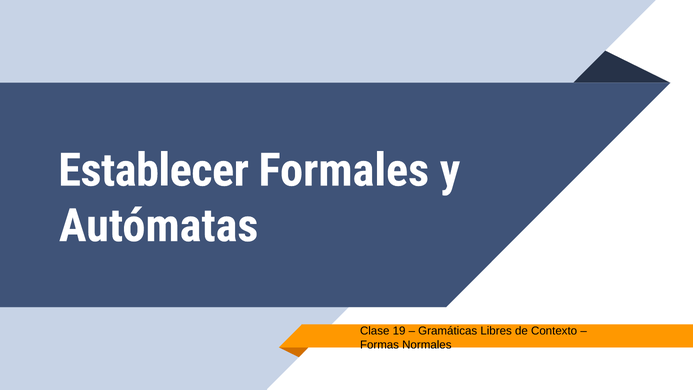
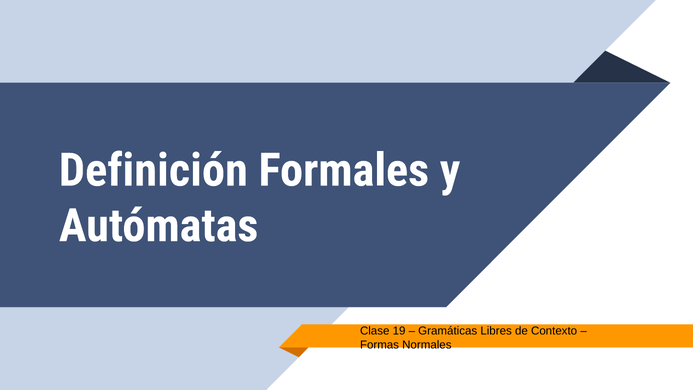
Establecer: Establecer -> Definición
